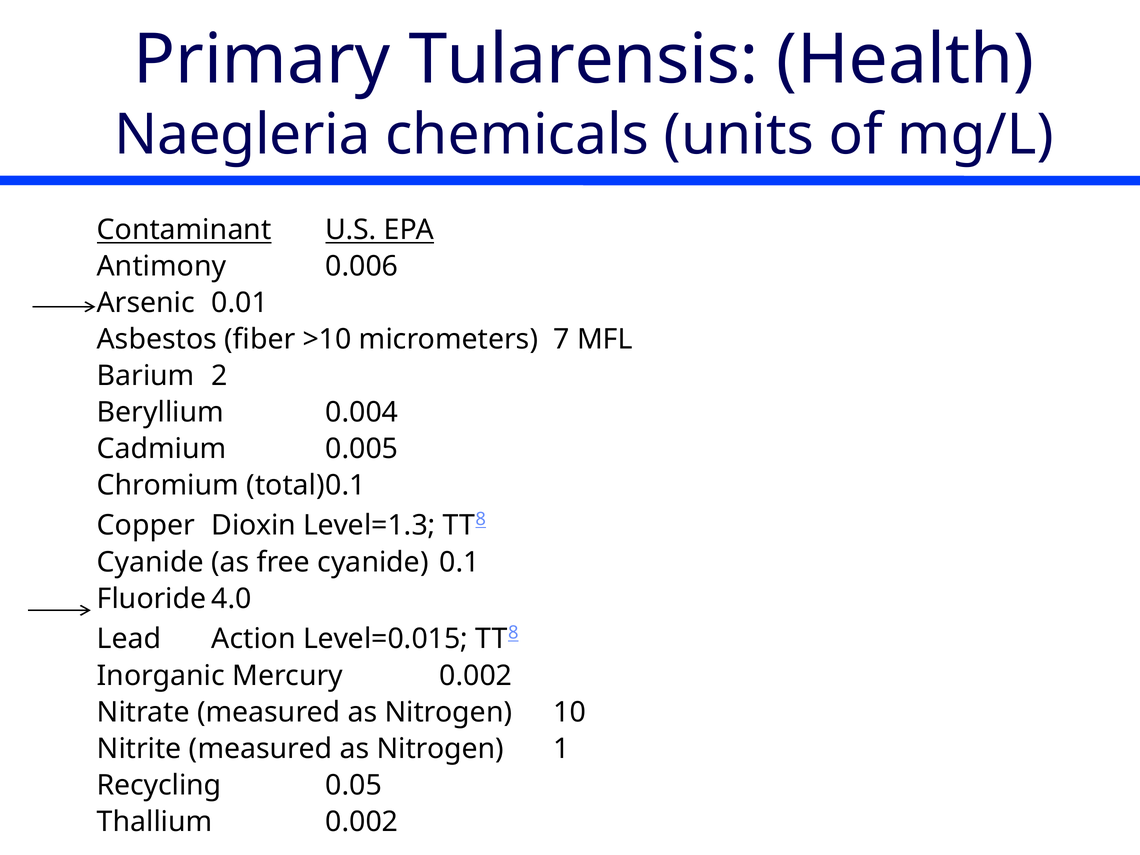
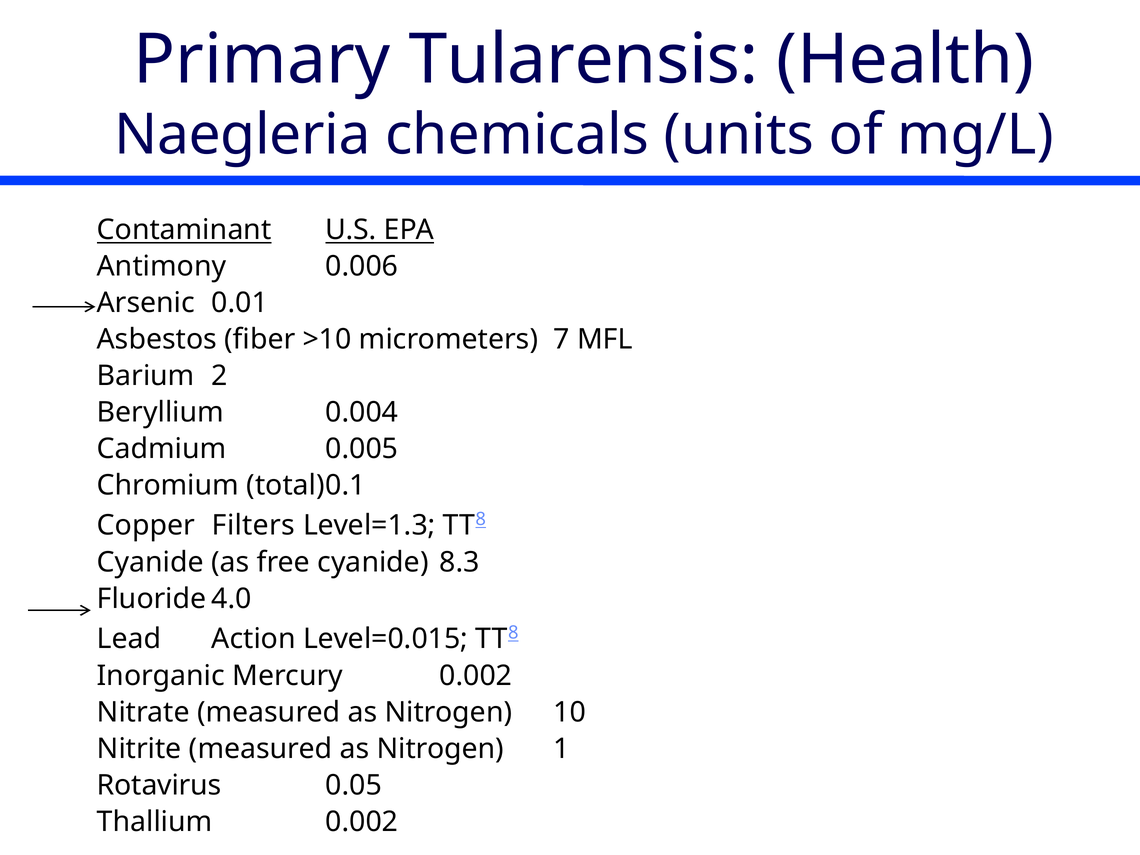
Dioxin: Dioxin -> Filters
0.1: 0.1 -> 8.3
Recycling: Recycling -> Rotavirus
